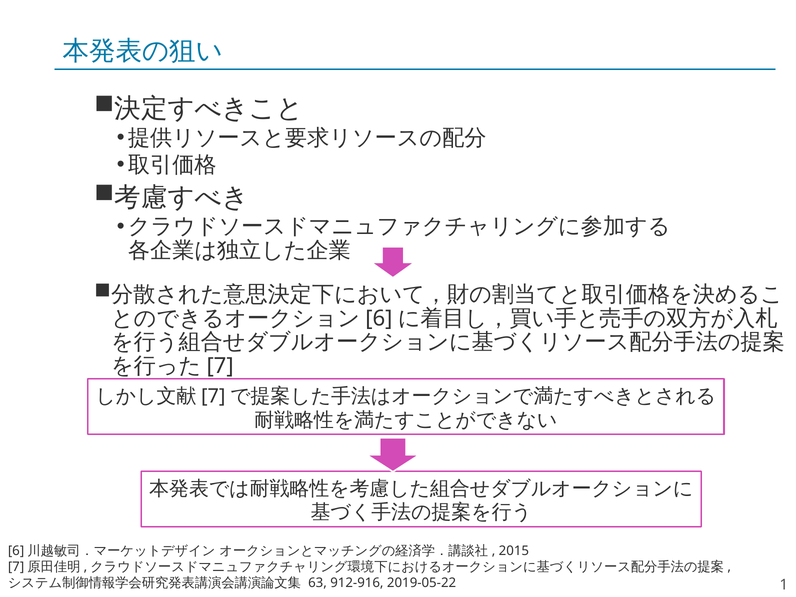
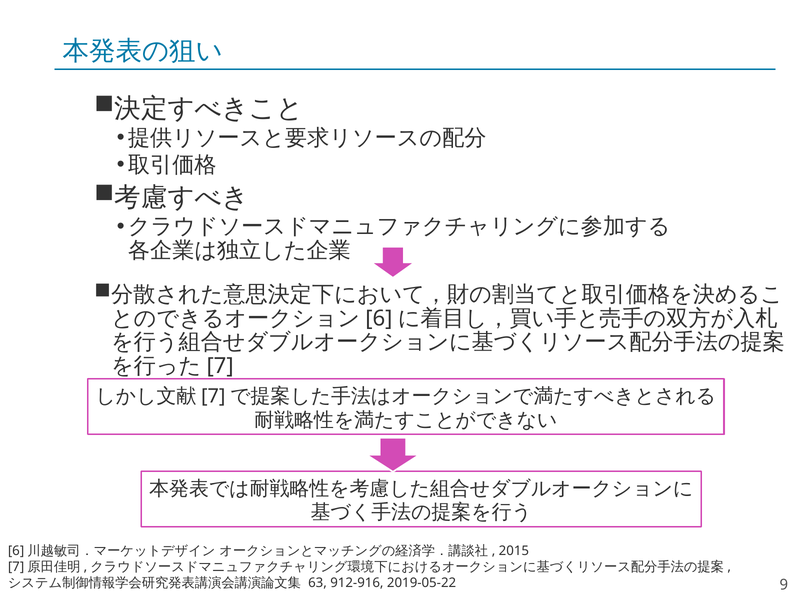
1: 1 -> 9
